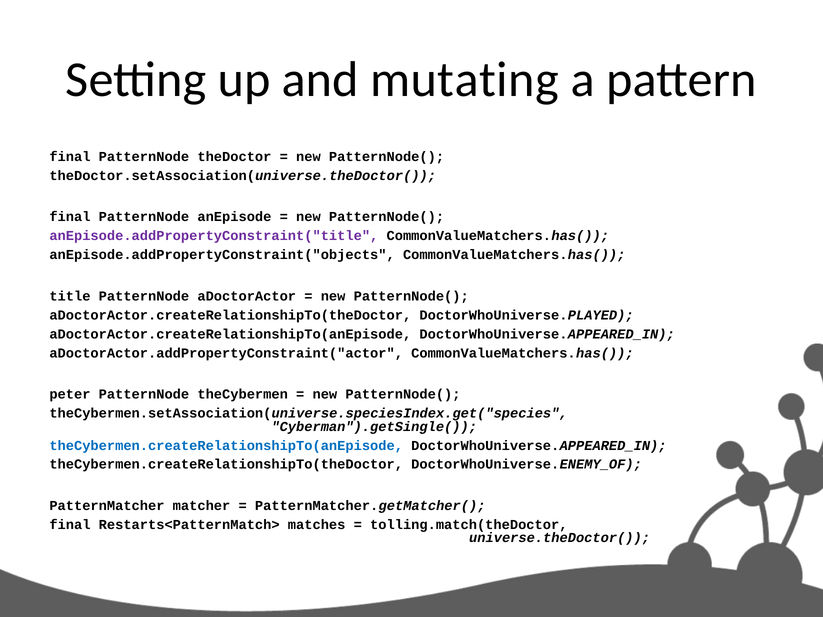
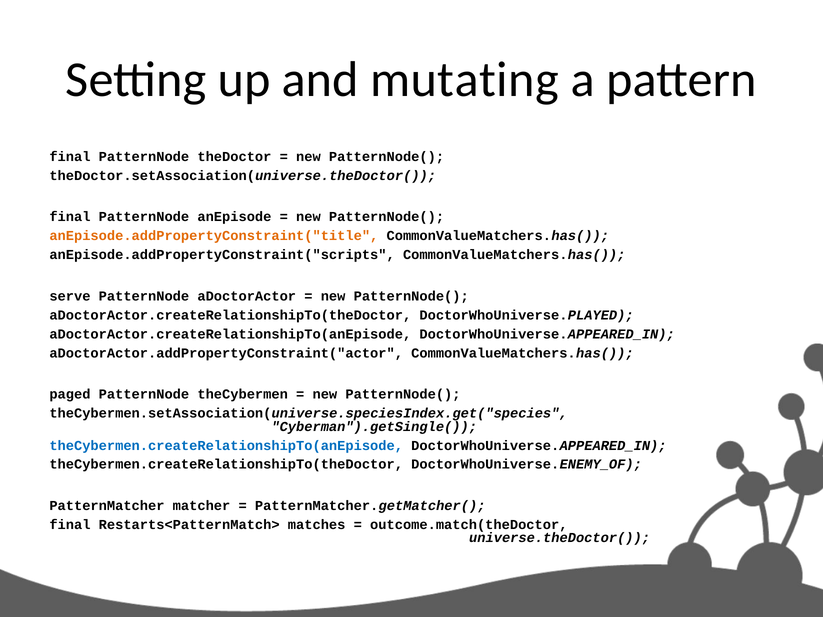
anEpisode.addPropertyConstraint("title colour: purple -> orange
anEpisode.addPropertyConstraint("objects: anEpisode.addPropertyConstraint("objects -> anEpisode.addPropertyConstraint("scripts
title: title -> serve
peter: peter -> paged
tolling.match(theDoctor: tolling.match(theDoctor -> outcome.match(theDoctor
